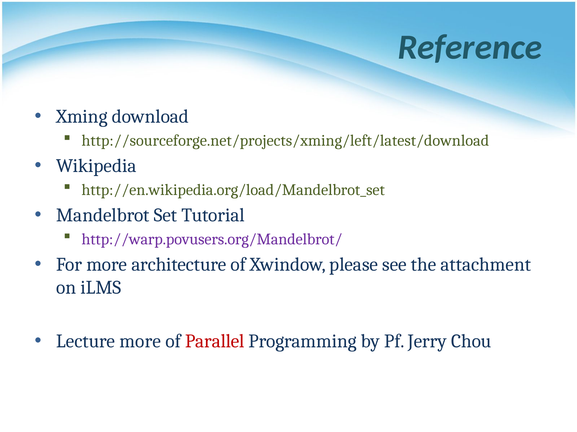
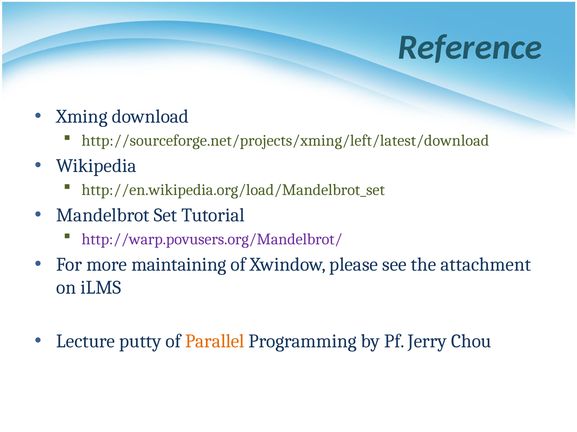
architecture: architecture -> maintaining
Lecture more: more -> putty
Parallel colour: red -> orange
